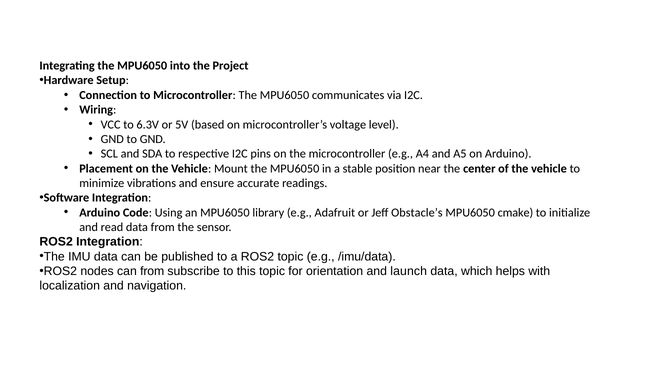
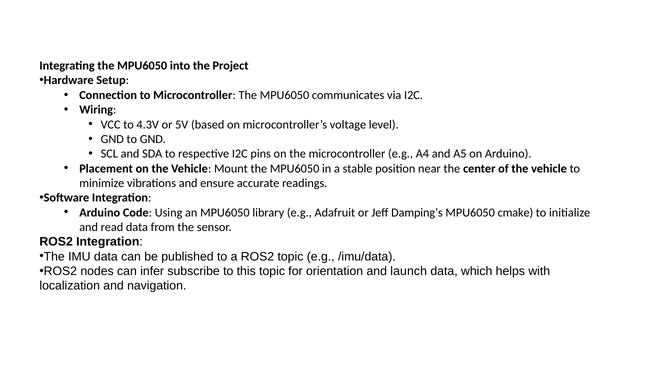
6.3V: 6.3V -> 4.3V
Obstacle’s: Obstacle’s -> Damping’s
can from: from -> infer
